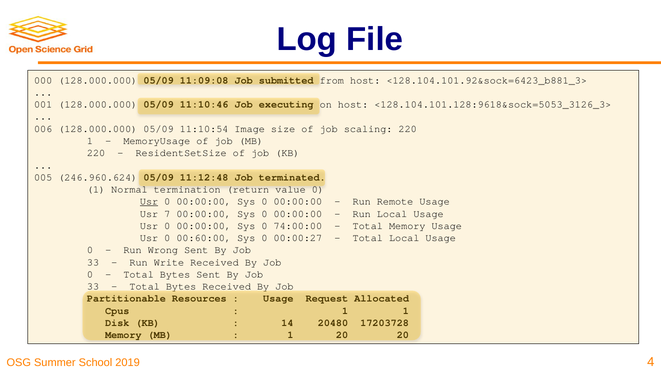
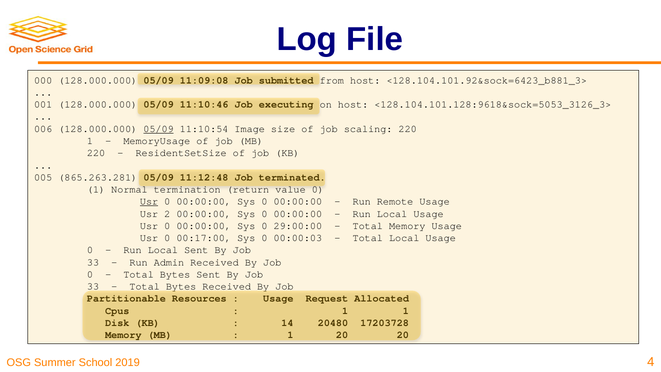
05/09 at (159, 129) underline: none -> present
246.960.624: 246.960.624 -> 865.263.281
7: 7 -> 2
74:00:00: 74:00:00 -> 29:00:00
00:60:00: 00:60:00 -> 00:17:00
00:00:27: 00:00:27 -> 00:00:03
Wrong at (163, 250): Wrong -> Local
Write: Write -> Admin
